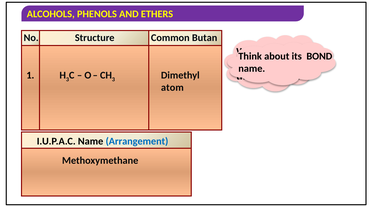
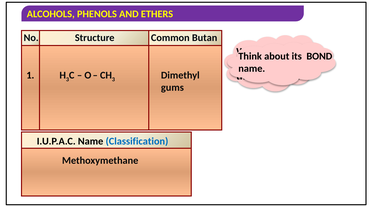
atom: atom -> gums
Arrangement: Arrangement -> Classification
